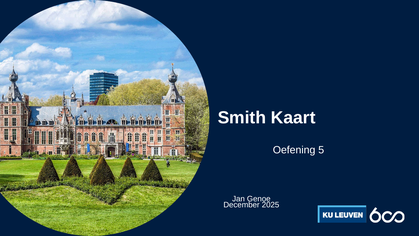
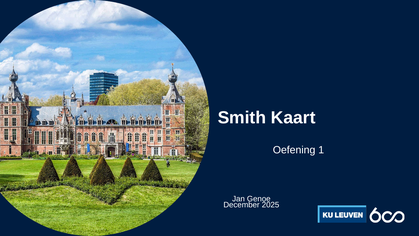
5: 5 -> 1
